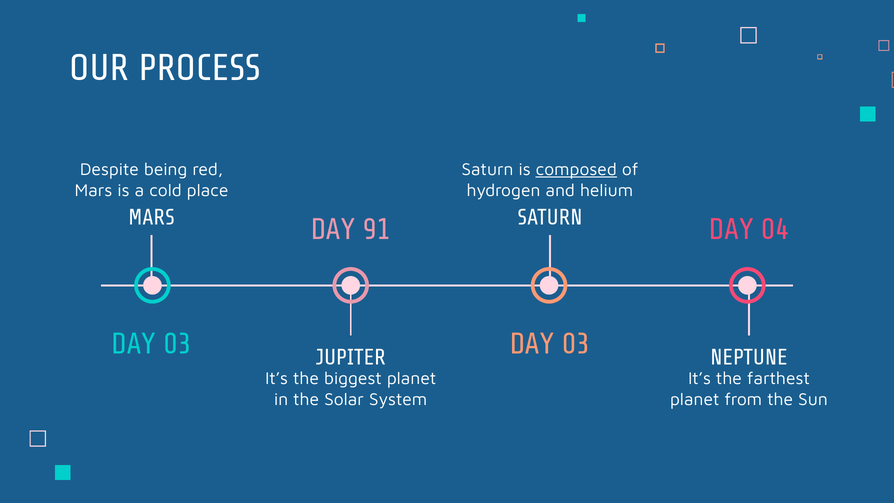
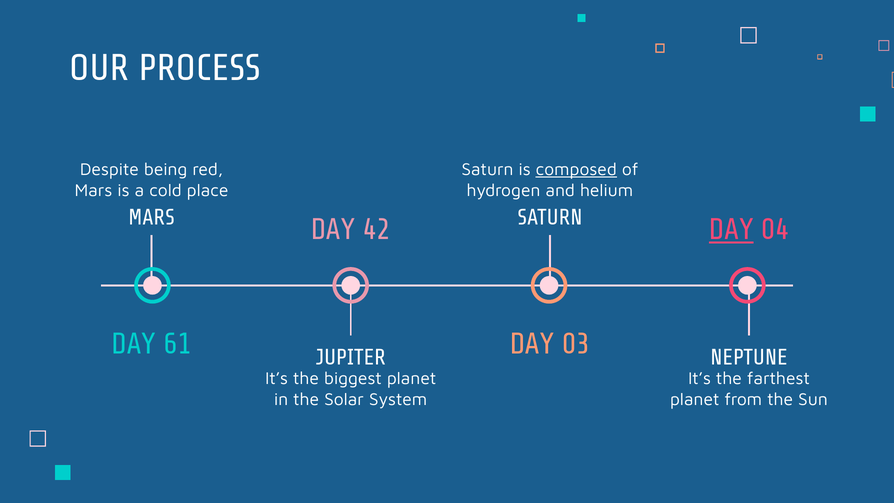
91: 91 -> 42
DAY at (731, 230) underline: none -> present
03 at (178, 344): 03 -> 61
